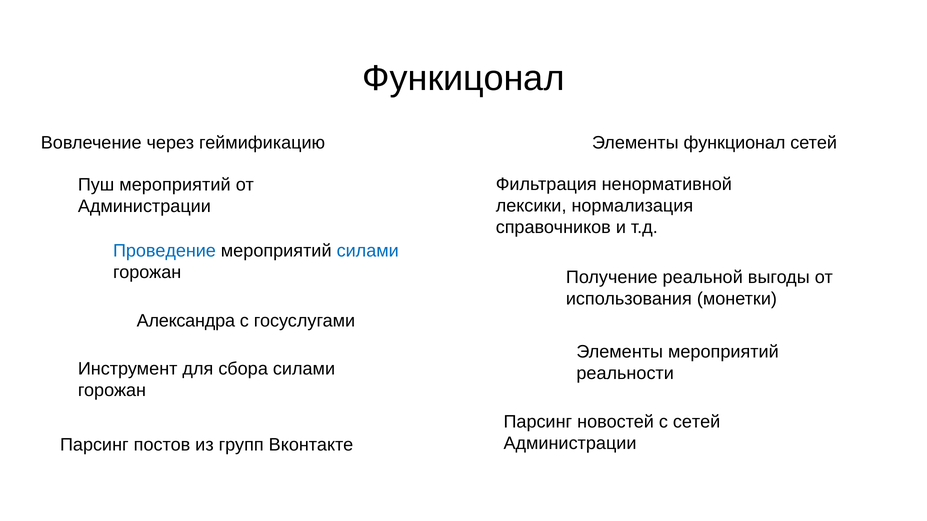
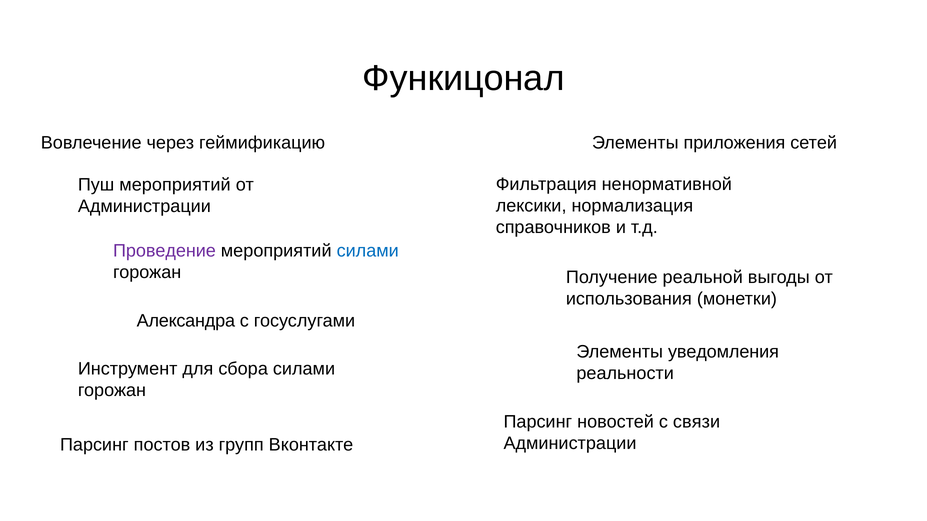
функционал: функционал -> приложения
Проведение colour: blue -> purple
Элементы мероприятий: мероприятий -> уведомления
с сетей: сетей -> связи
